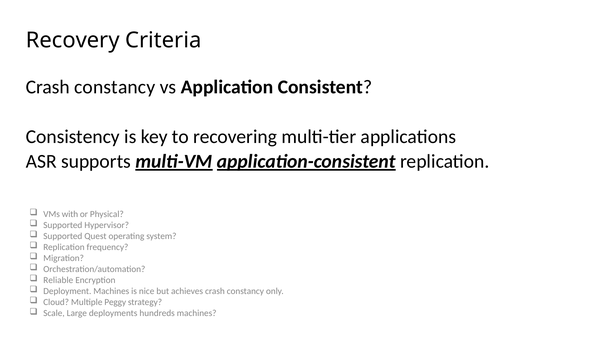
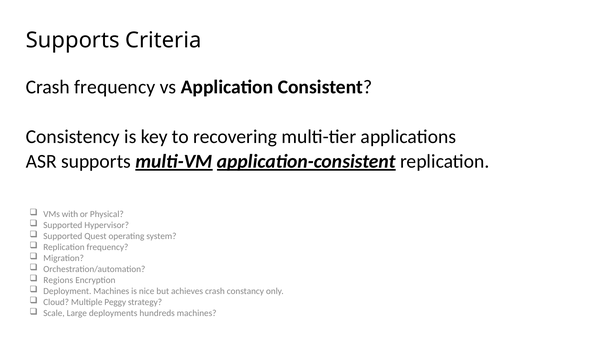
Recovery at (73, 40): Recovery -> Supports
constancy at (115, 87): constancy -> frequency
Reliable: Reliable -> Regions
